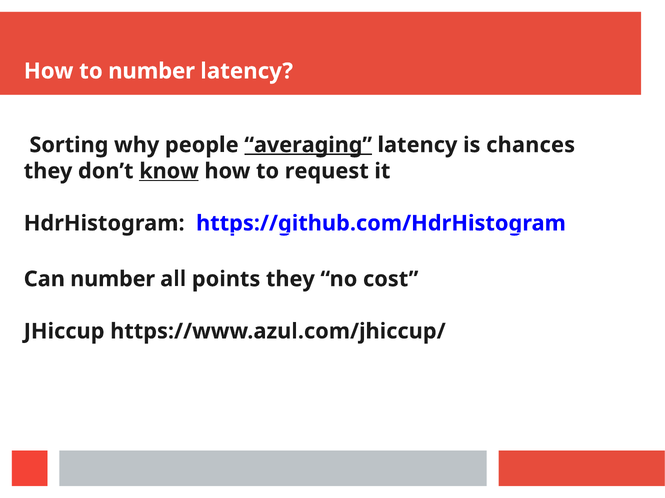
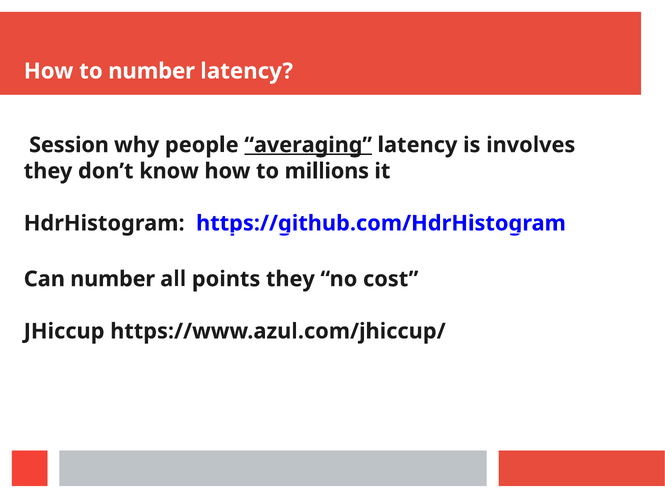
Sorting: Sorting -> Session
chances: chances -> involves
know underline: present -> none
request: request -> millions
